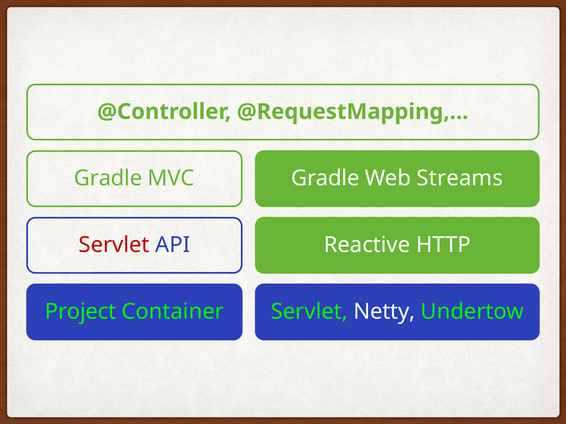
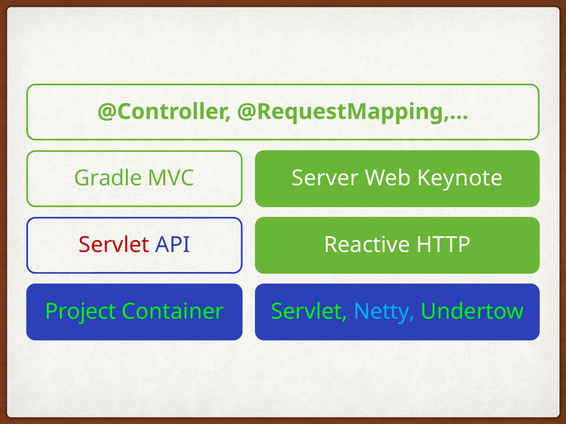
Gradle at (325, 178): Gradle -> Server
Streams: Streams -> Keynote
Netty colour: white -> light blue
